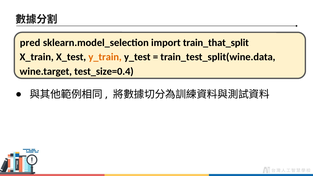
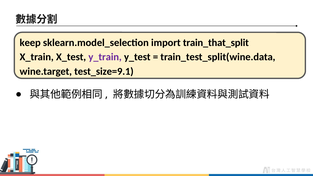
pred: pred -> keep
y_train colour: orange -> purple
test_size=0.4: test_size=0.4 -> test_size=9.1
